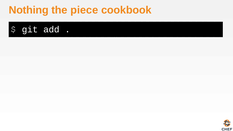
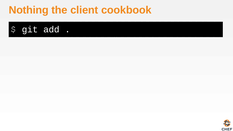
piece: piece -> client
